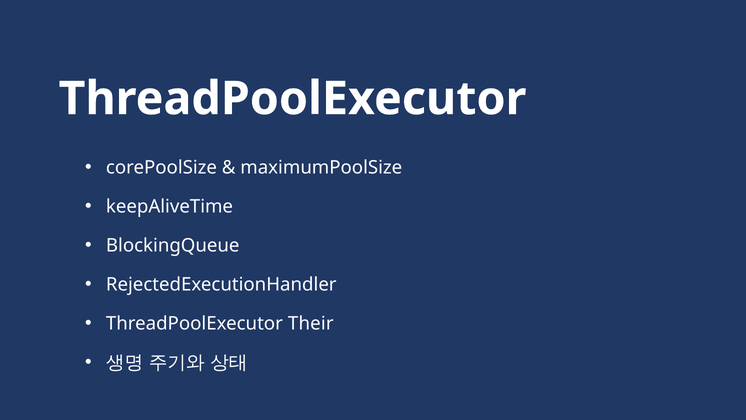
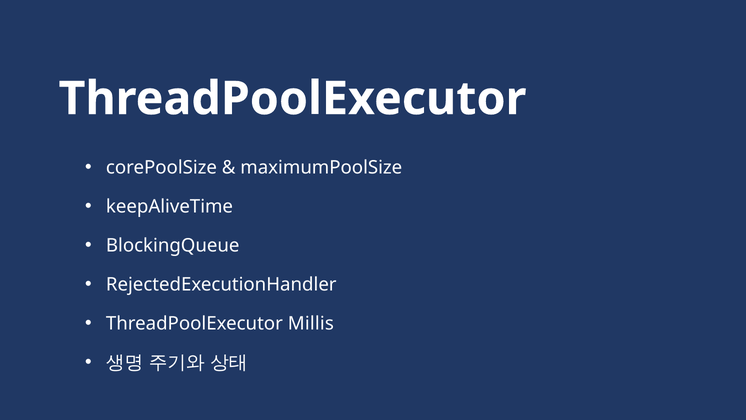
Their: Their -> Millis
